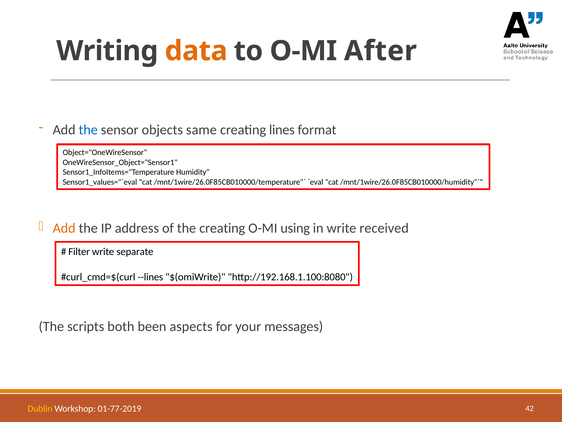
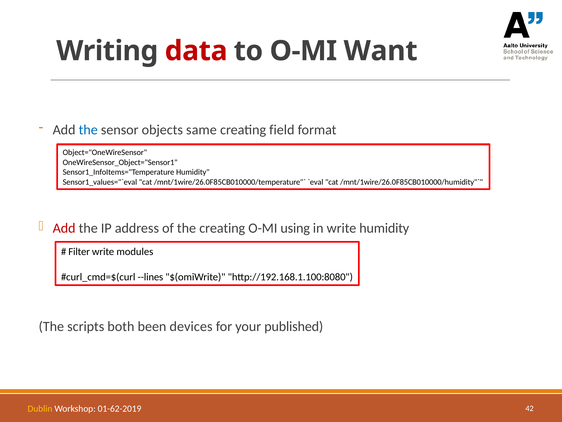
data colour: orange -> red
After: After -> Want
lines: lines -> field
Add at (64, 228) colour: orange -> red
write received: received -> humidity
separate: separate -> modules
aspects: aspects -> devices
messages: messages -> published
01-77-2019: 01-77-2019 -> 01-62-2019
